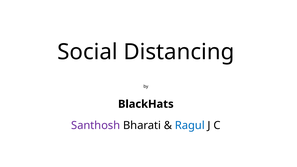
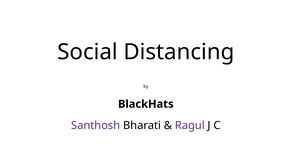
Ragul colour: blue -> purple
